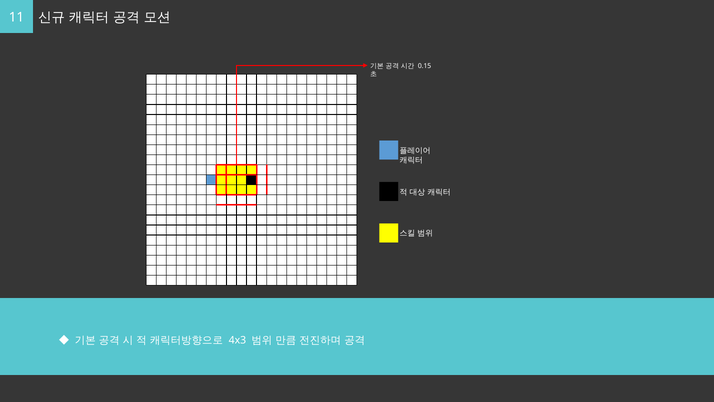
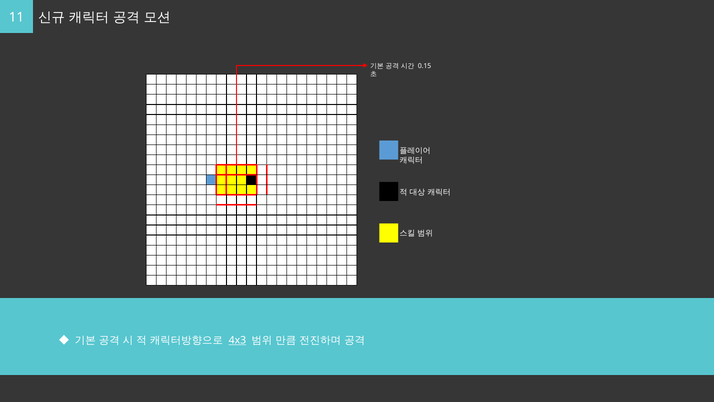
4x3 underline: none -> present
